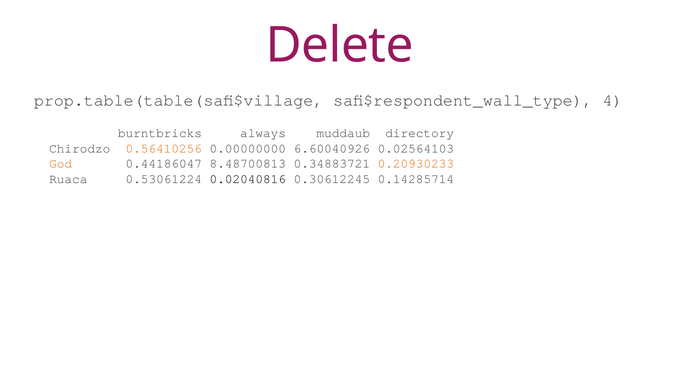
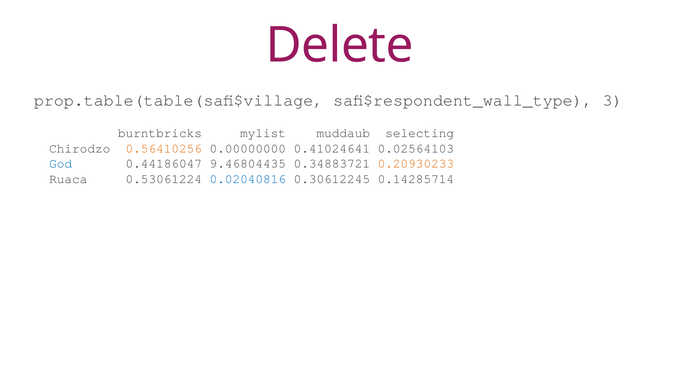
4: 4 -> 3
always: always -> mylist
directory: directory -> selecting
6.60040926: 6.60040926 -> 0.41024641
God colour: orange -> blue
8.48700813: 8.48700813 -> 9.46804435
0.02040816 colour: black -> blue
